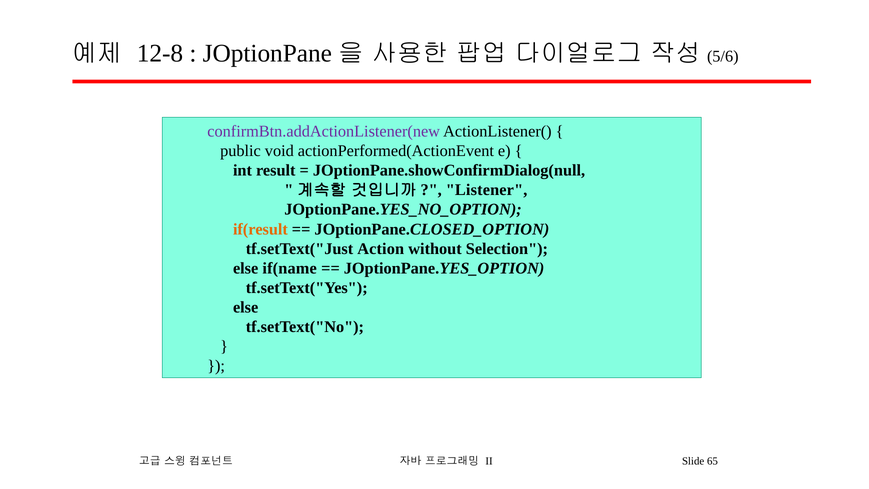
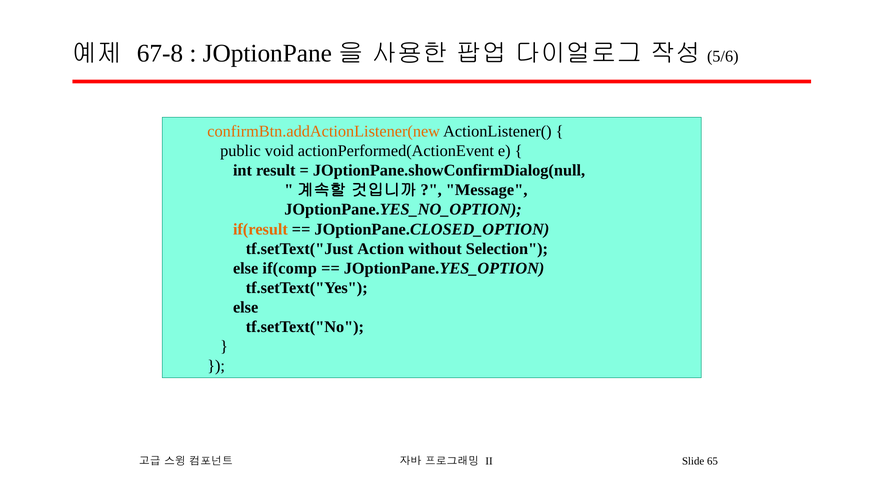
12-8: 12-8 -> 67-8
confirmBtn.addActionListener(new colour: purple -> orange
Listener: Listener -> Message
if(name: if(name -> if(comp
